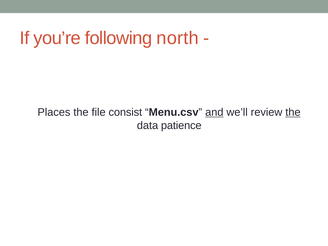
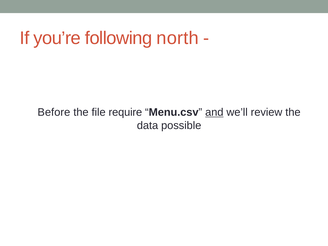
Places: Places -> Before
consist: consist -> require
the at (293, 112) underline: present -> none
patience: patience -> possible
